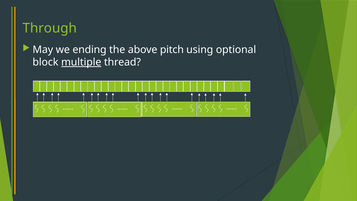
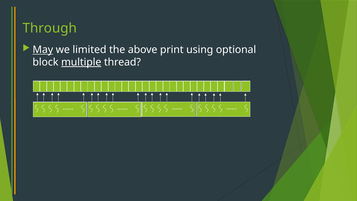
May underline: none -> present
ending: ending -> limited
pitch: pitch -> print
